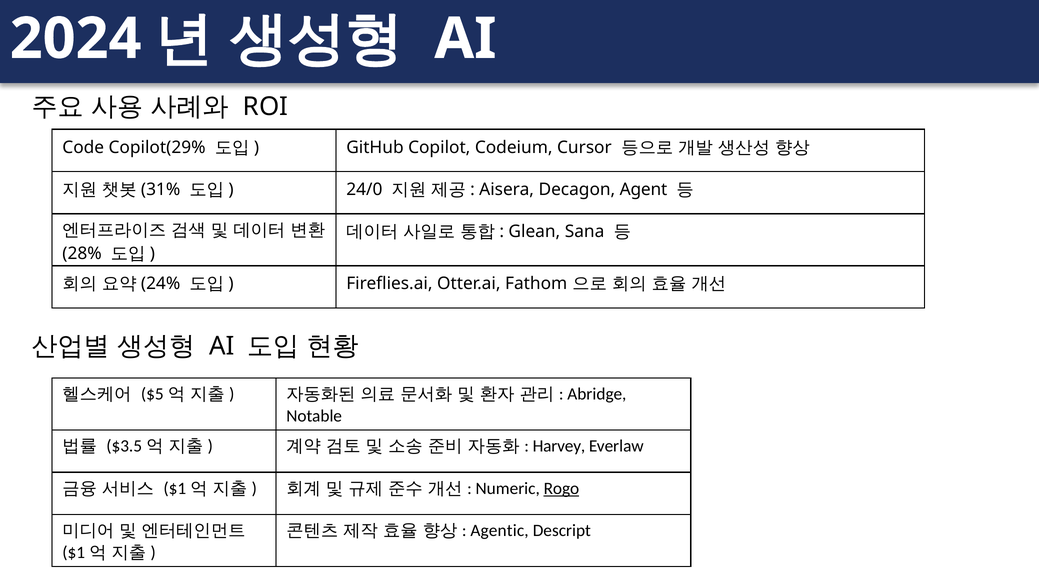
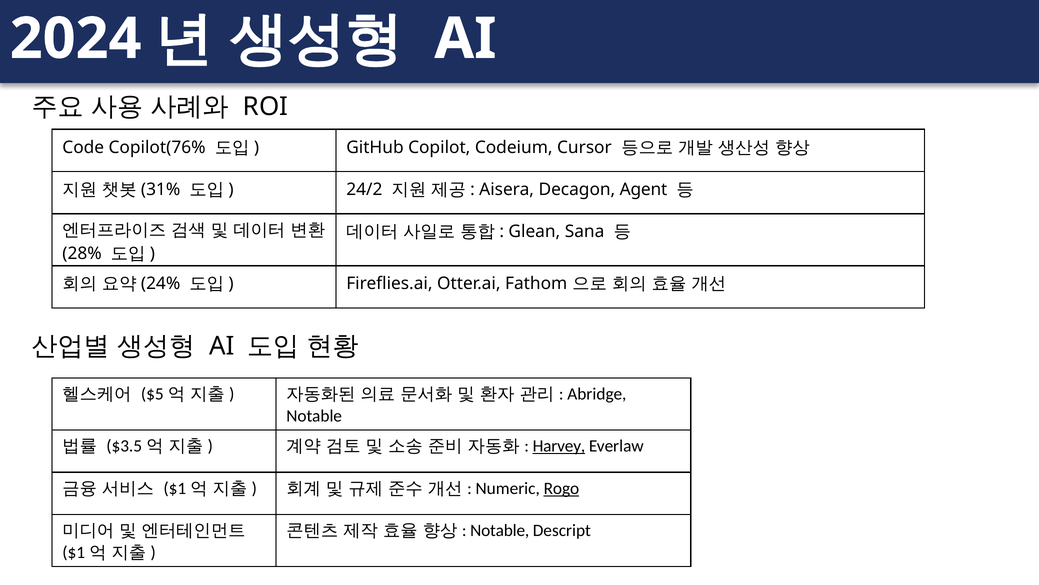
Copilot(29%: Copilot(29% -> Copilot(76%
24/0: 24/0 -> 24/2
Harvey underline: none -> present
Agentic at (500, 530): Agentic -> Notable
